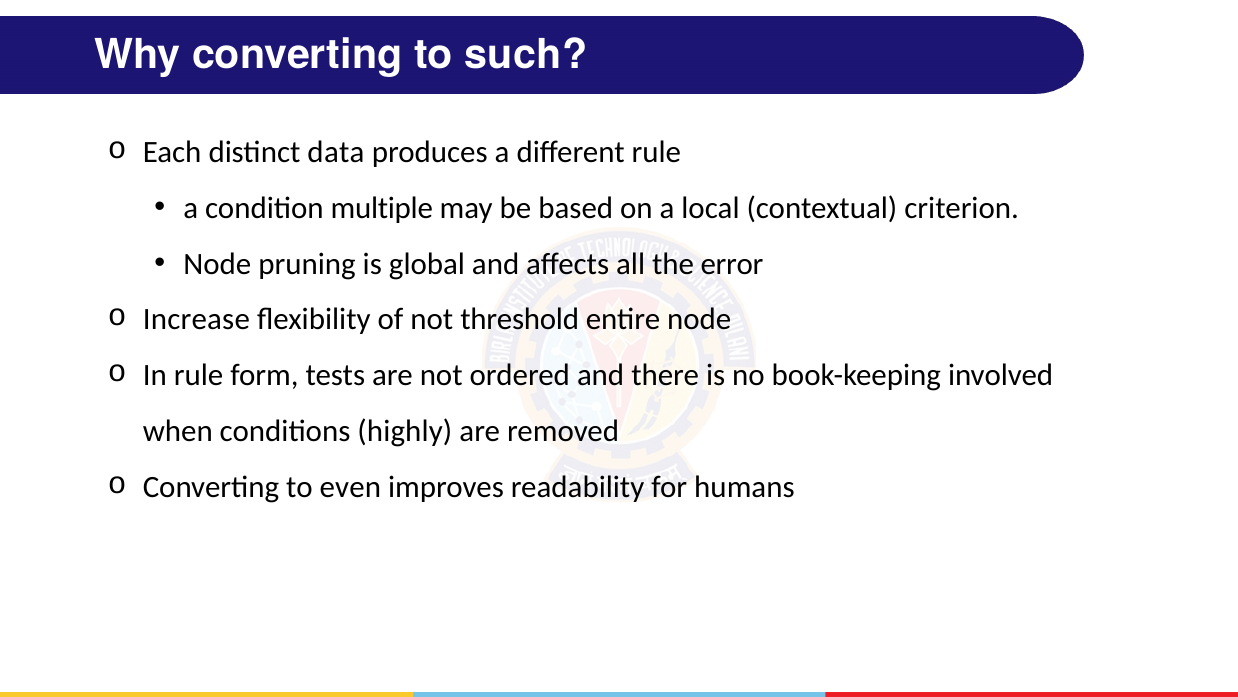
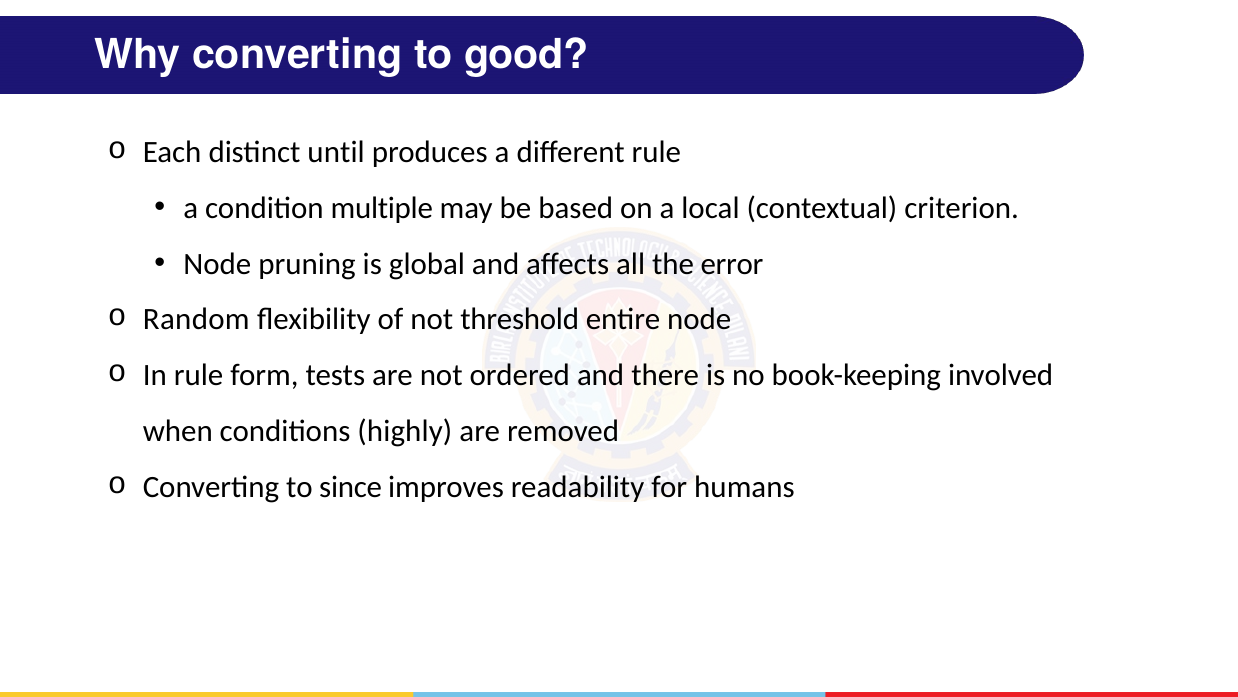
such: such -> good
data: data -> until
Increase: Increase -> Random
even: even -> since
